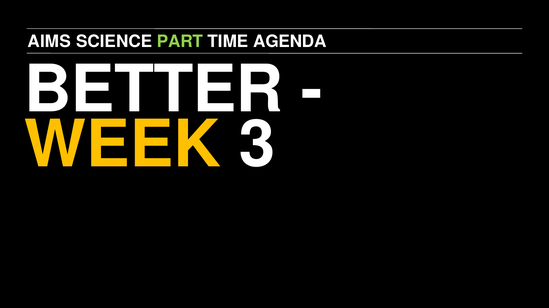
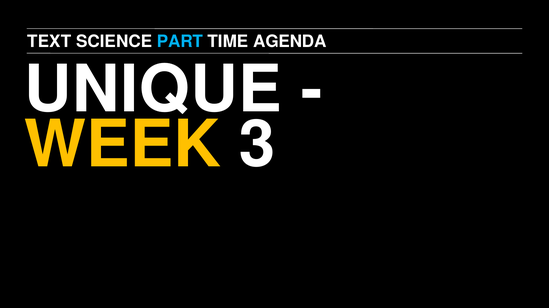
AIMS: AIMS -> TEXT
PART colour: light green -> light blue
BETTER: BETTER -> UNIQUE
